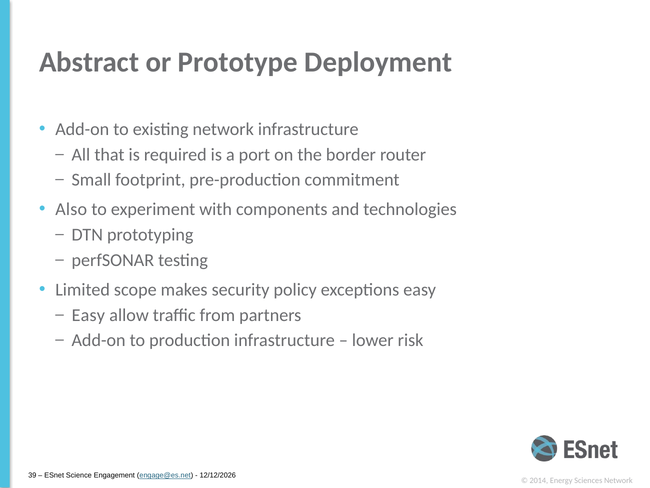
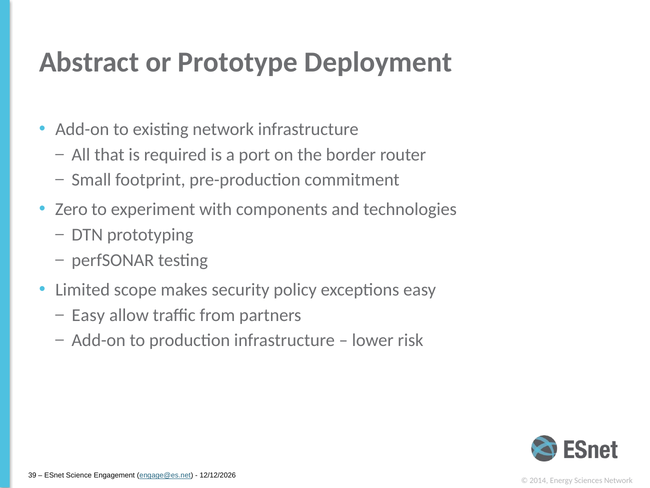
Also: Also -> Zero
